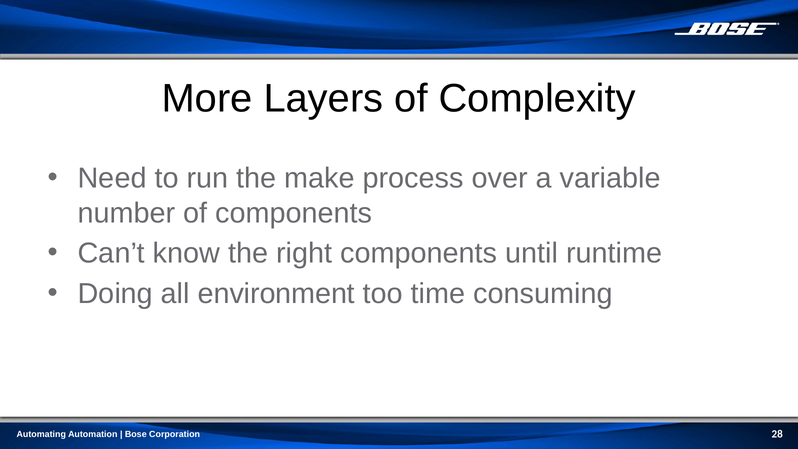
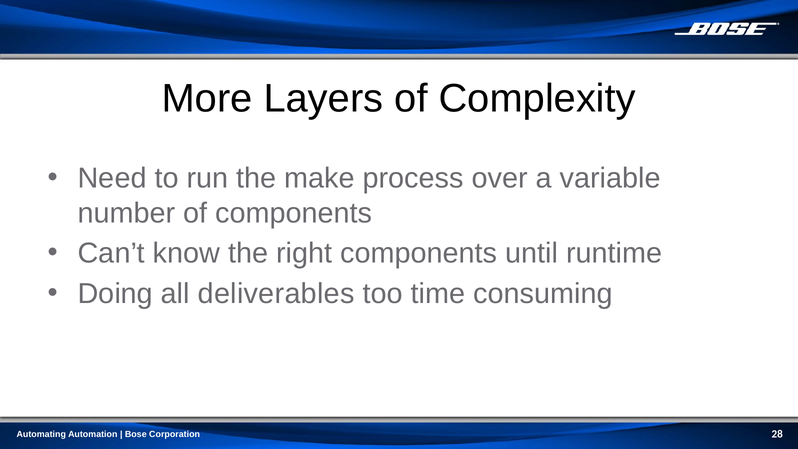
environment: environment -> deliverables
